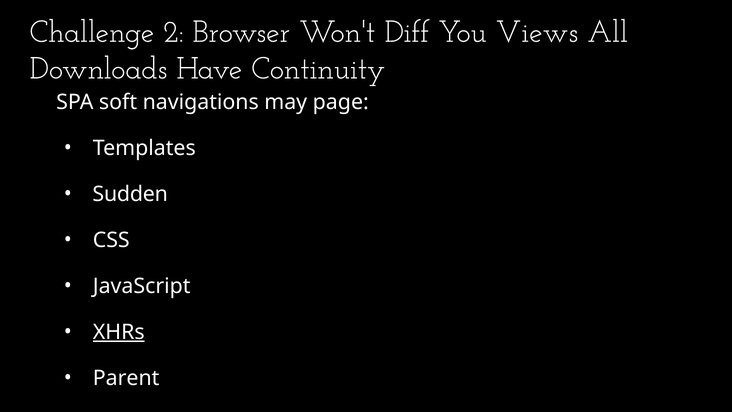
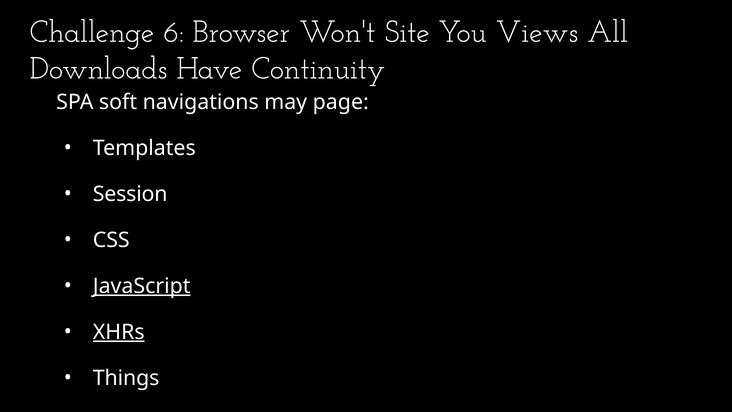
2: 2 -> 6
Diff: Diff -> Site
Sudden: Sudden -> Session
JavaScript underline: none -> present
Parent: Parent -> Things
